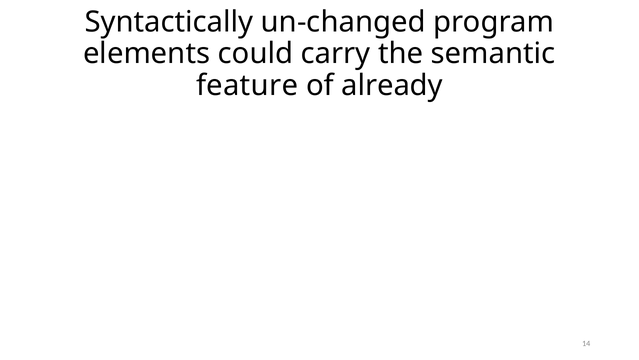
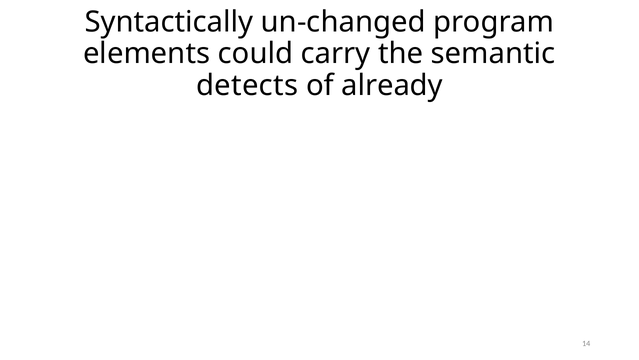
feature: feature -> detects
